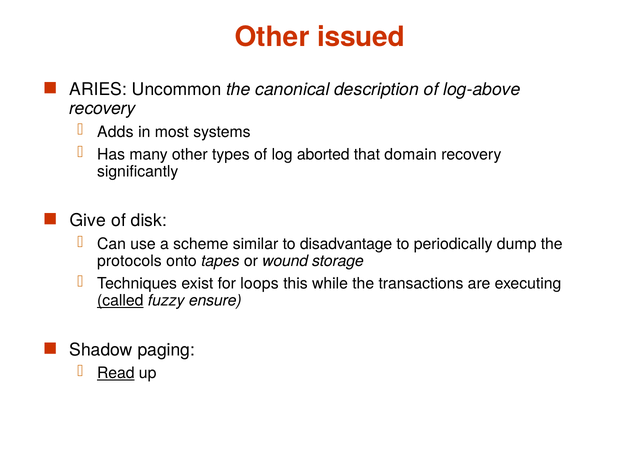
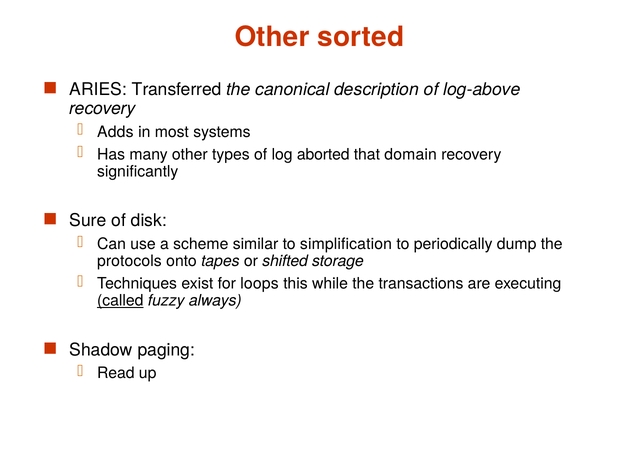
issued: issued -> sorted
Uncommon: Uncommon -> Transferred
Give: Give -> Sure
disadvantage: disadvantage -> simplification
wound: wound -> shifted
ensure: ensure -> always
Read underline: present -> none
